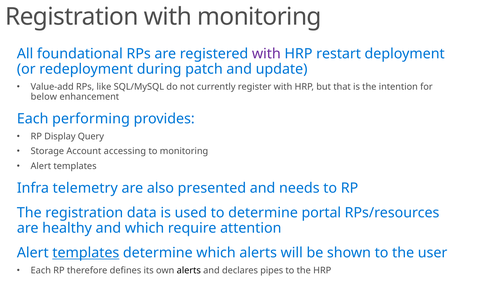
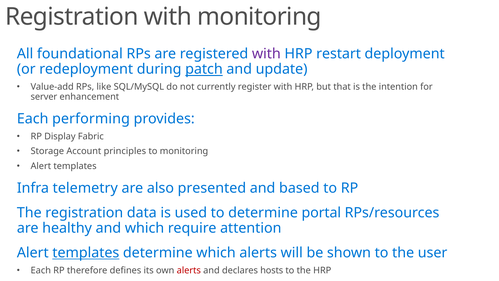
patch underline: none -> present
below: below -> server
Query: Query -> Fabric
accessing: accessing -> principles
needs: needs -> based
alerts at (189, 270) colour: black -> red
pipes: pipes -> hosts
